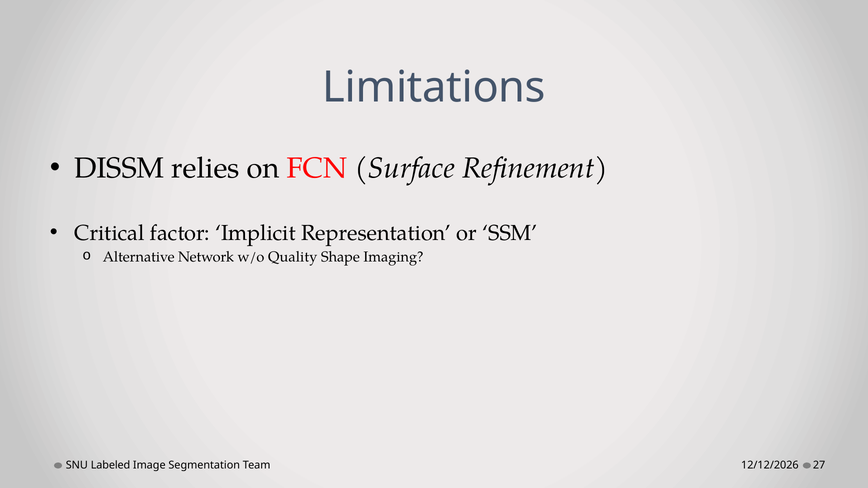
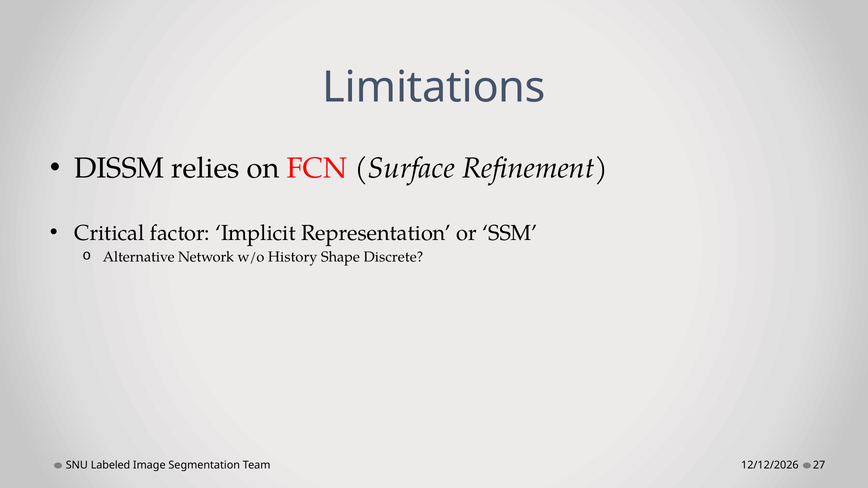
Quality: Quality -> History
Imaging: Imaging -> Discrete
